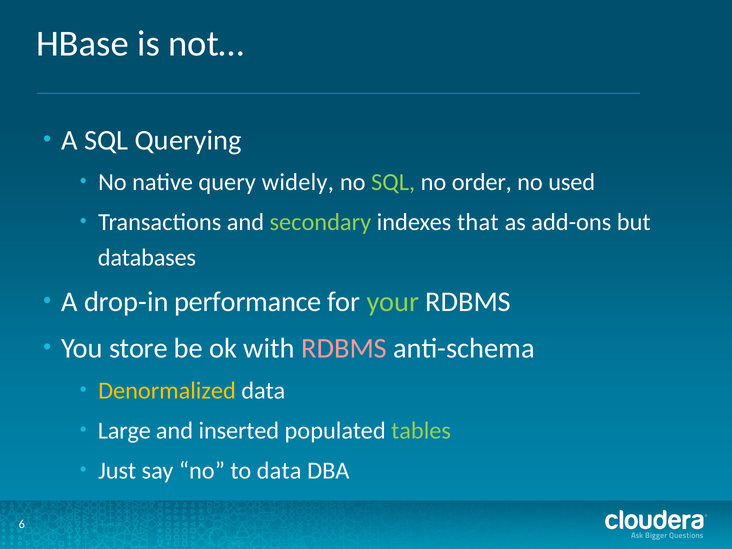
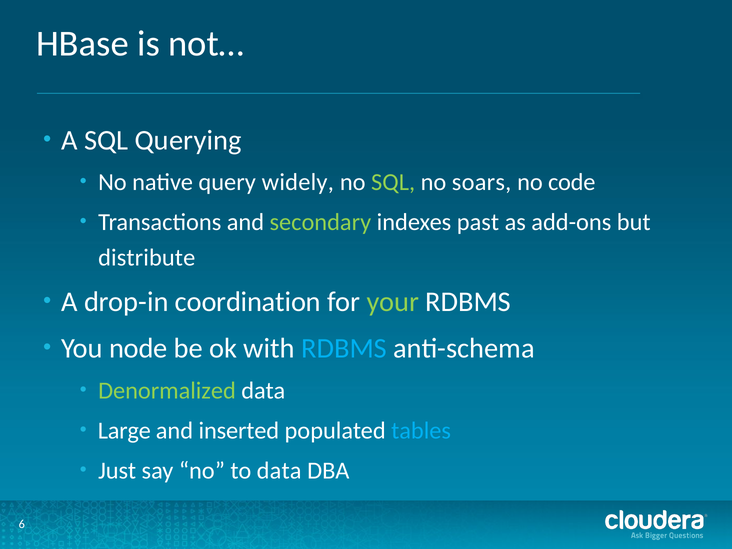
order: order -> soars
used: used -> code
that: that -> past
databases: databases -> distribute
performance: performance -> coordination
store: store -> node
RDBMS at (344, 349) colour: pink -> light blue
Denormalized colour: yellow -> light green
tables colour: light green -> light blue
